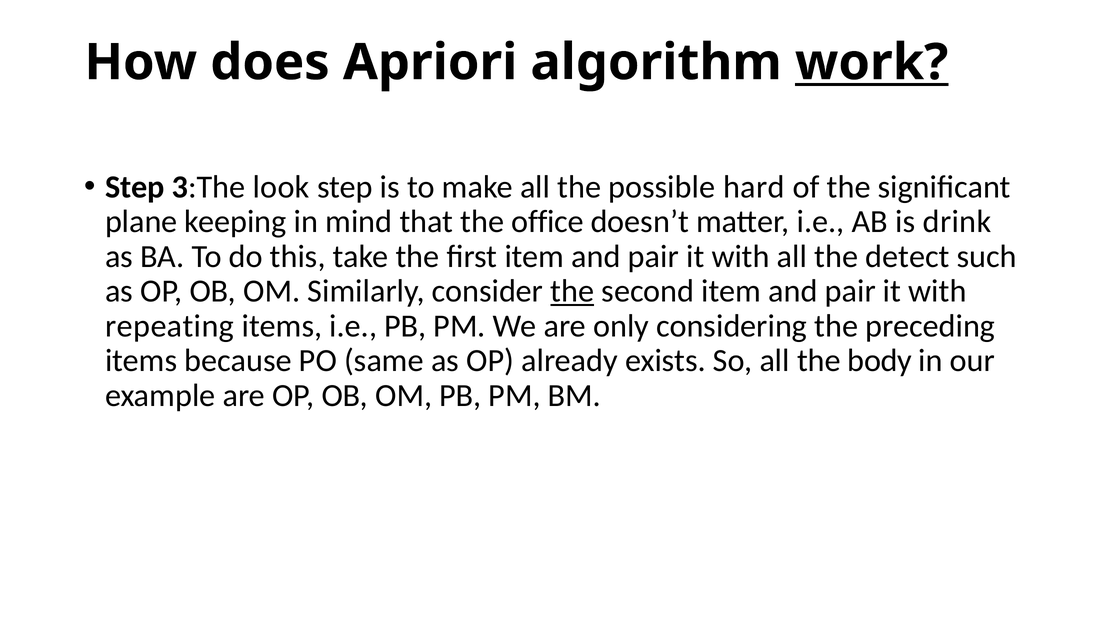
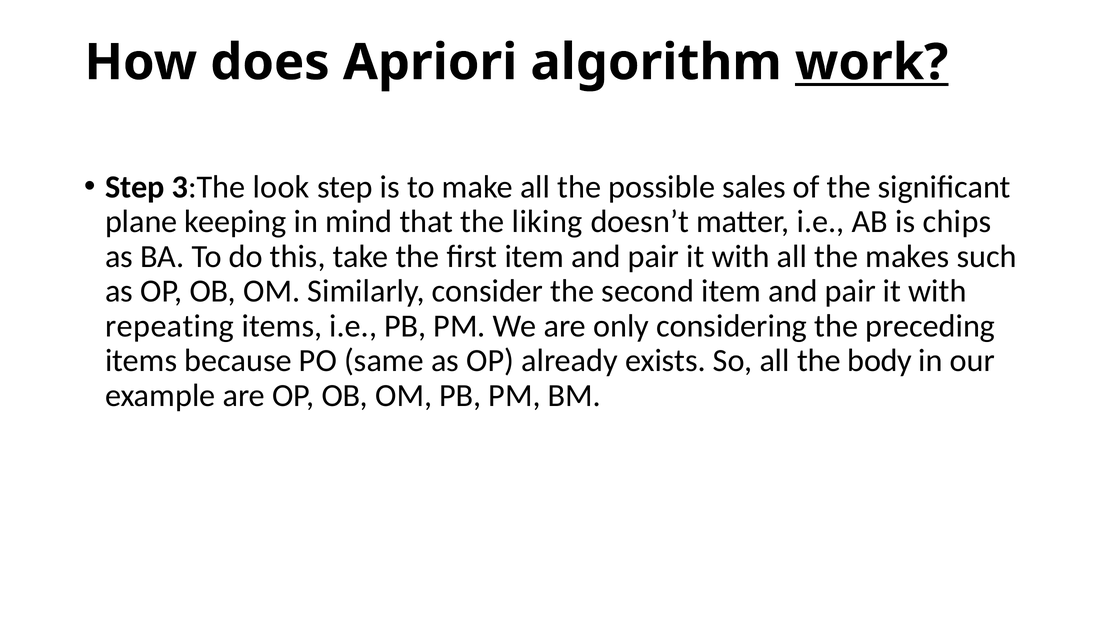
hard: hard -> sales
office: office -> liking
drink: drink -> chips
detect: detect -> makes
the at (572, 291) underline: present -> none
